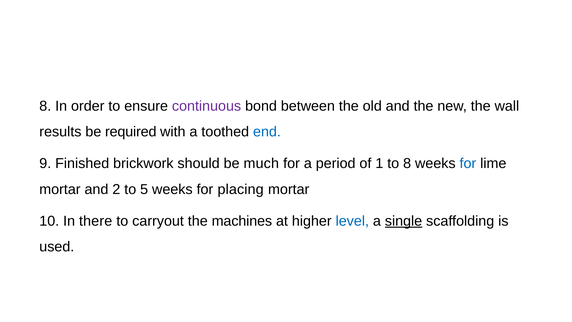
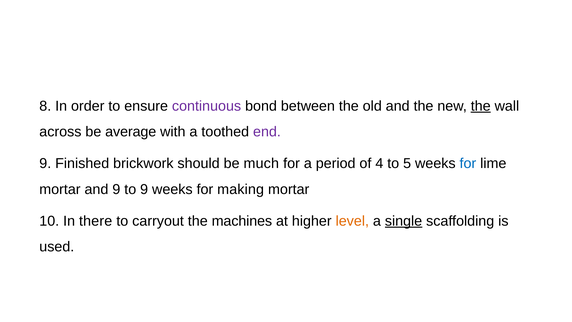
the at (481, 106) underline: none -> present
results: results -> across
required: required -> average
end colour: blue -> purple
1: 1 -> 4
to 8: 8 -> 5
and 2: 2 -> 9
to 5: 5 -> 9
placing: placing -> making
level colour: blue -> orange
